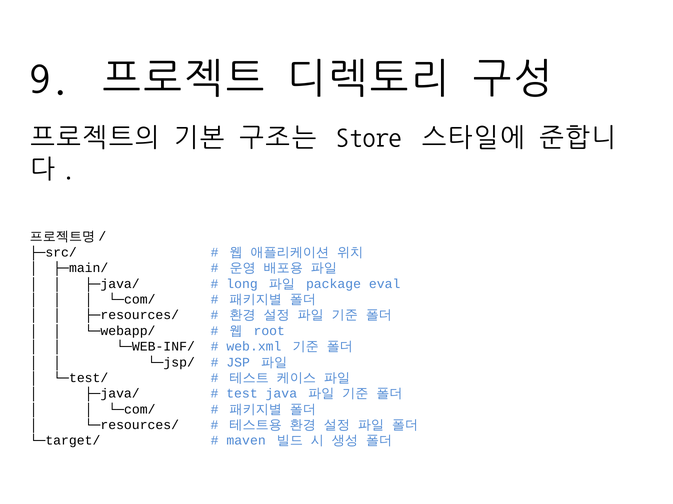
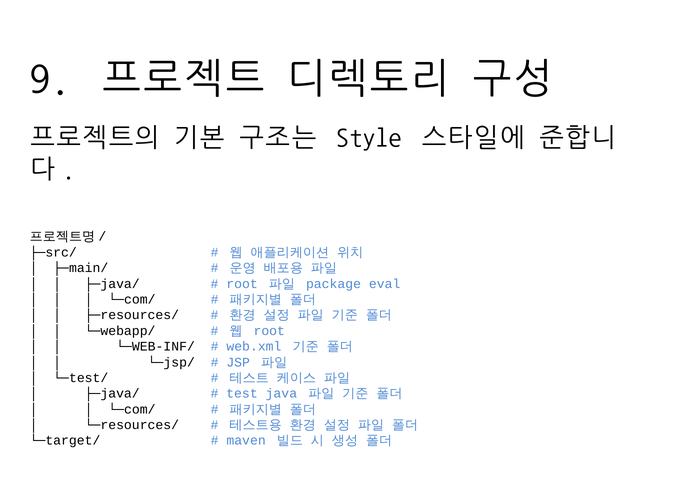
Store: Store -> Style
long at (242, 284): long -> root
